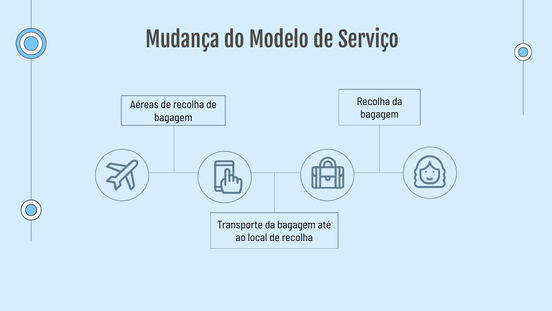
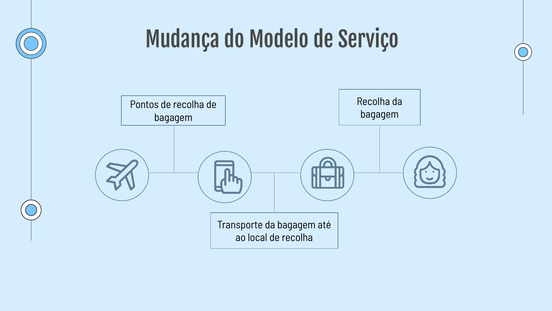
Aéreas: Aéreas -> Pontos
